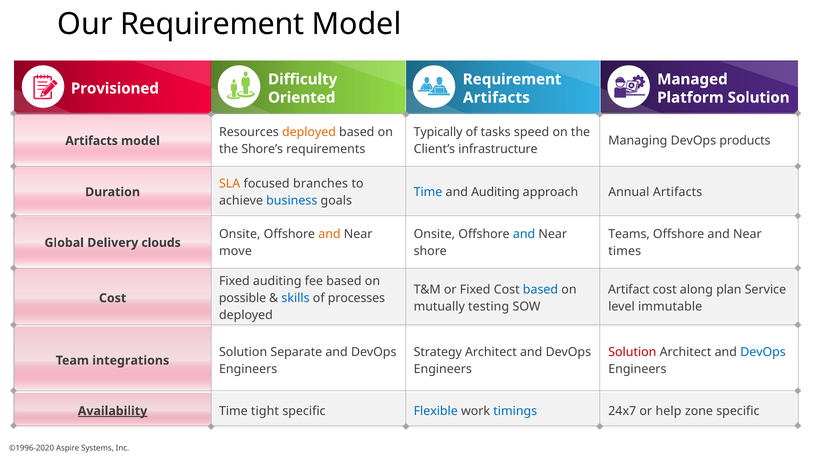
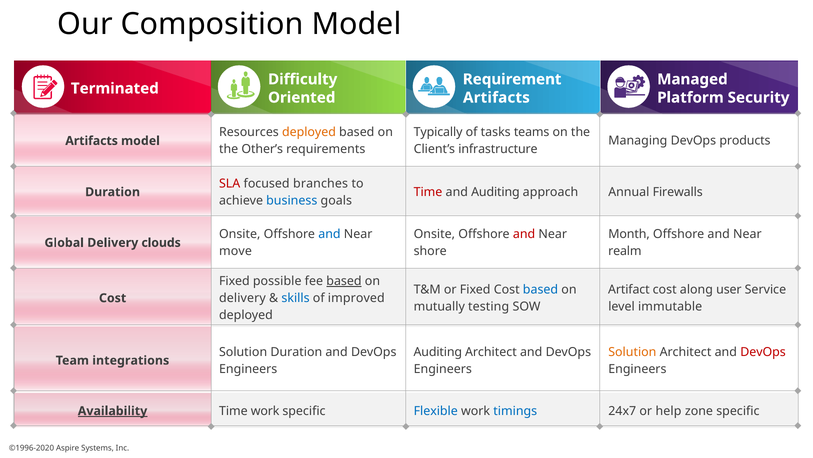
Our Requirement: Requirement -> Composition
Provisioned: Provisioned -> Terminated
Platform Solution: Solution -> Security
speed: speed -> teams
Shore’s: Shore’s -> Other’s
SLA colour: orange -> red
Time at (428, 192) colour: blue -> red
Annual Artifacts: Artifacts -> Firewalls
and at (329, 234) colour: orange -> blue
and at (524, 234) colour: blue -> red
Teams: Teams -> Month
times: times -> realm
Fixed auditing: auditing -> possible
based at (344, 281) underline: none -> present
plan: plan -> user
possible at (243, 298): possible -> delivery
processes: processes -> improved
Solution Separate: Separate -> Duration
Strategy at (438, 352): Strategy -> Auditing
Solution at (632, 352) colour: red -> orange
DevOps at (763, 352) colour: blue -> red
Time tight: tight -> work
